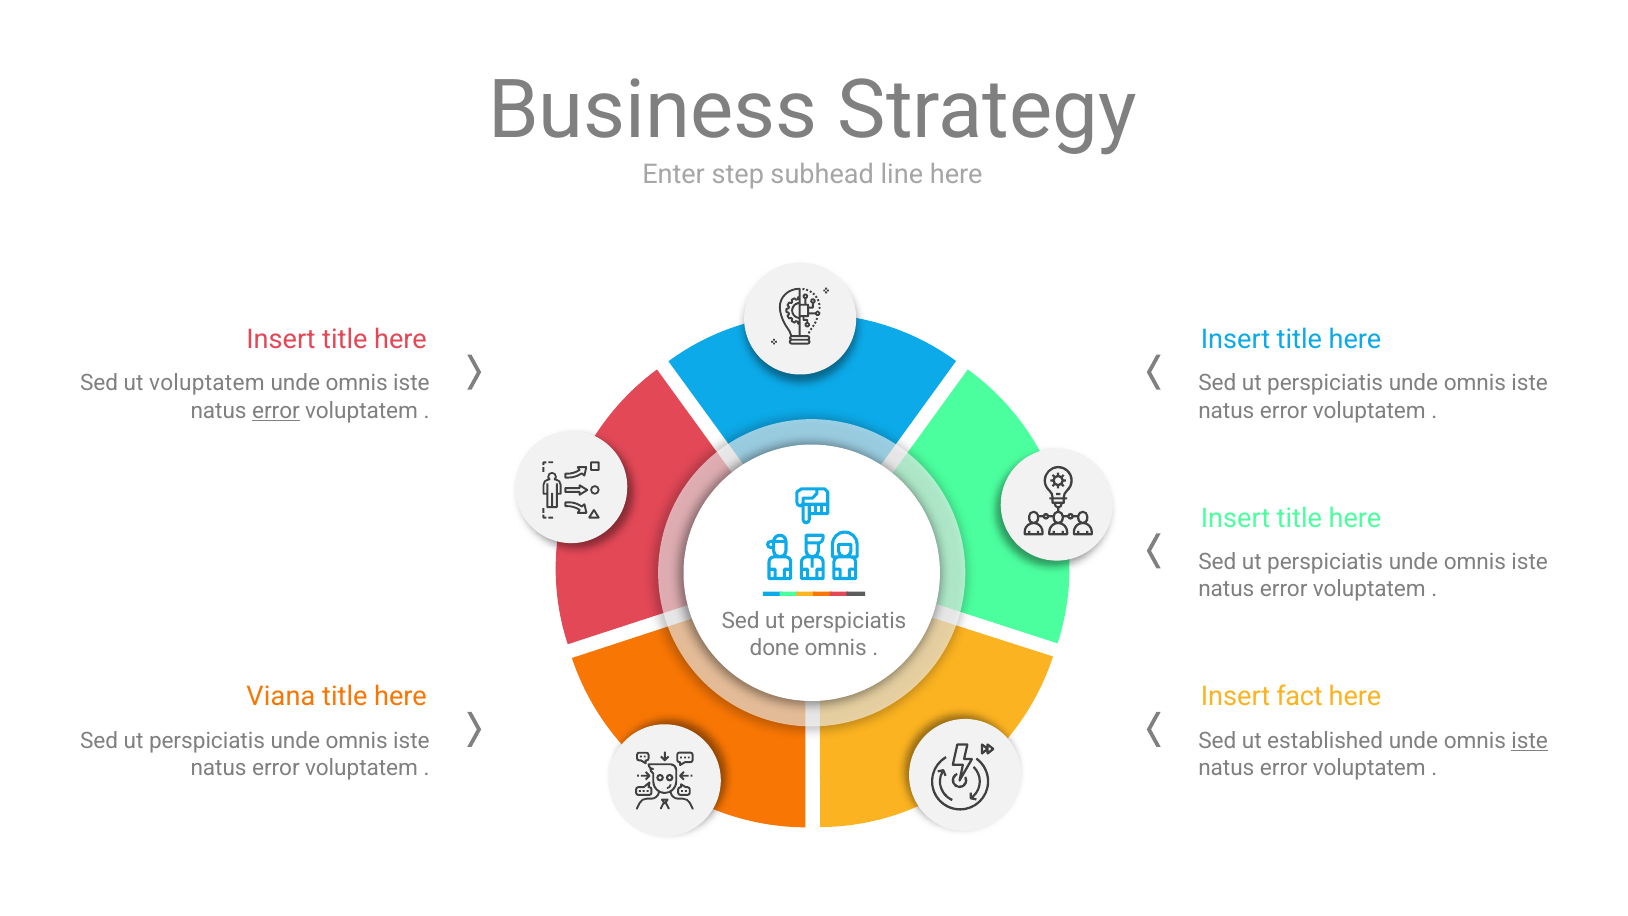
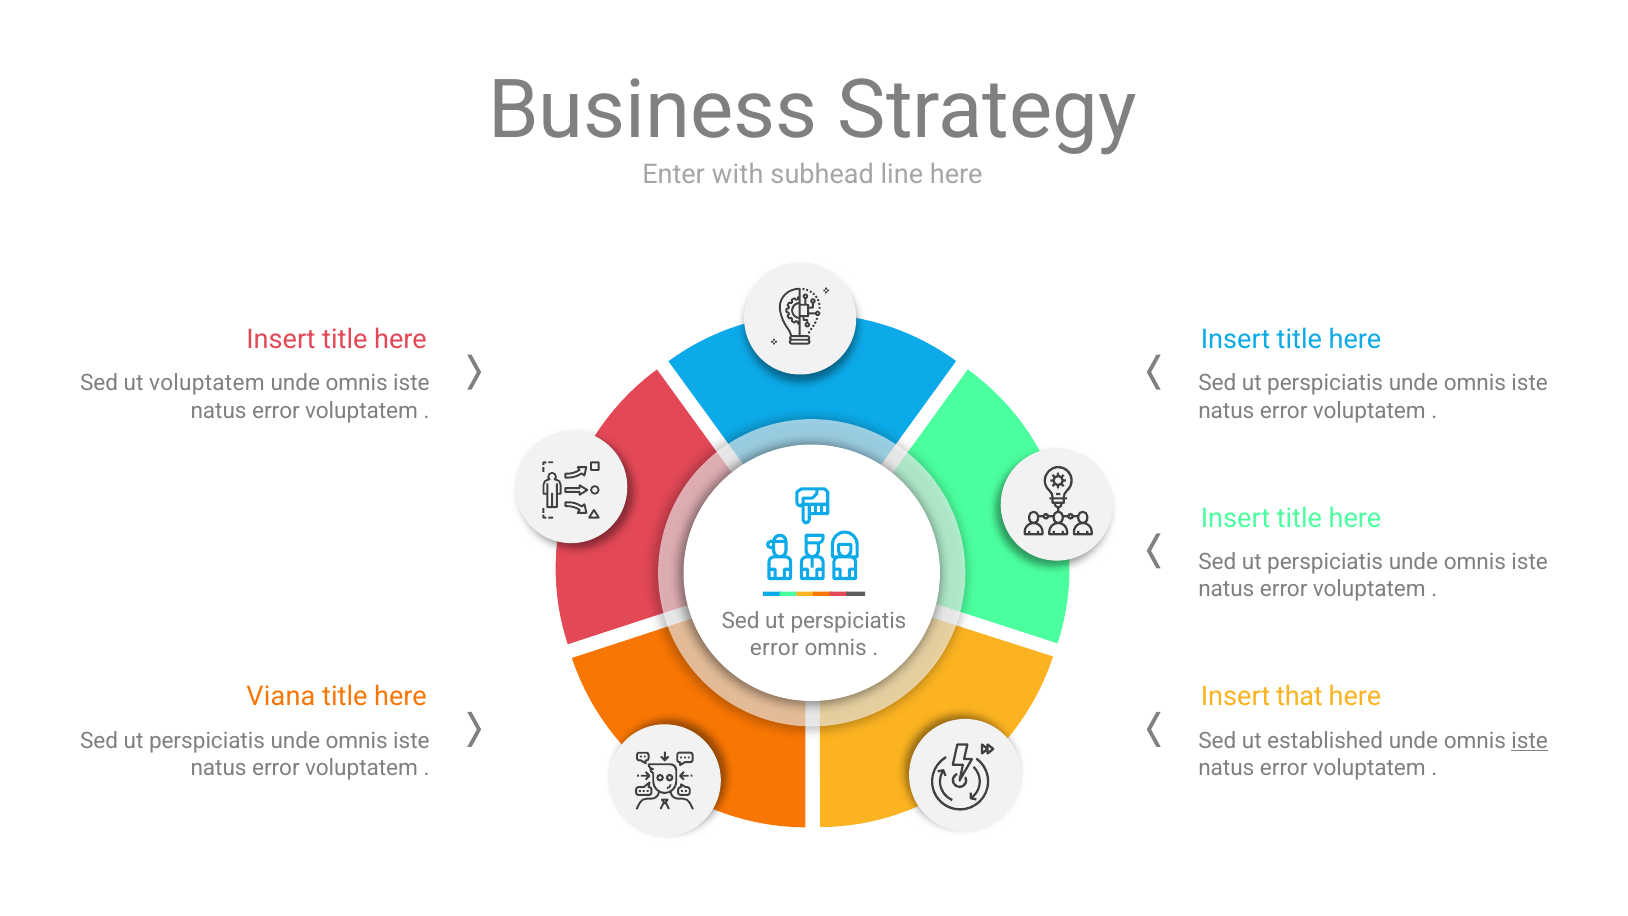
step: step -> with
error at (276, 410) underline: present -> none
done at (775, 648): done -> error
fact: fact -> that
